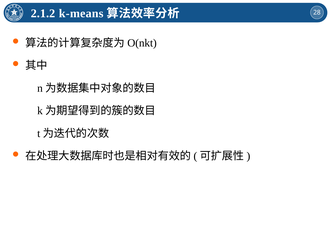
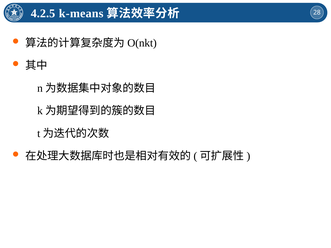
2.1.2: 2.1.2 -> 4.2.5
